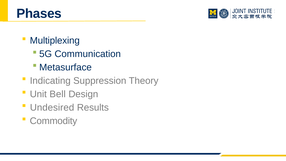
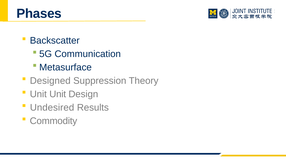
Multiplexing: Multiplexing -> Backscatter
Indicating: Indicating -> Designed
Unit Bell: Bell -> Unit
